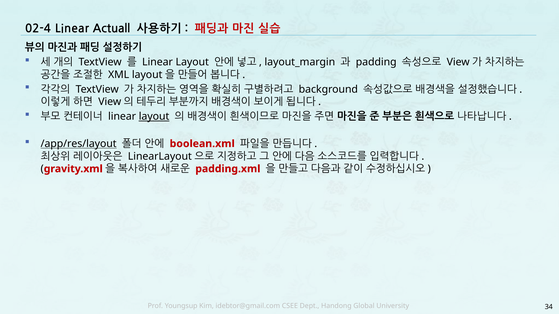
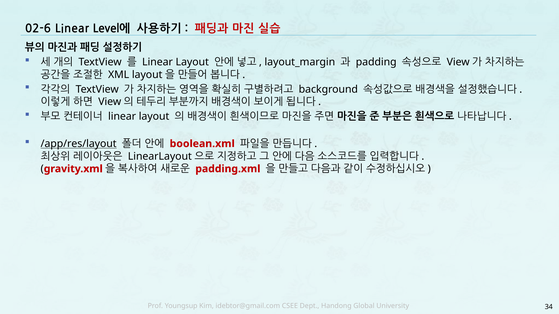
02-4: 02-4 -> 02-6
Actuall: Actuall -> Level에
layout at (154, 117) underline: present -> none
